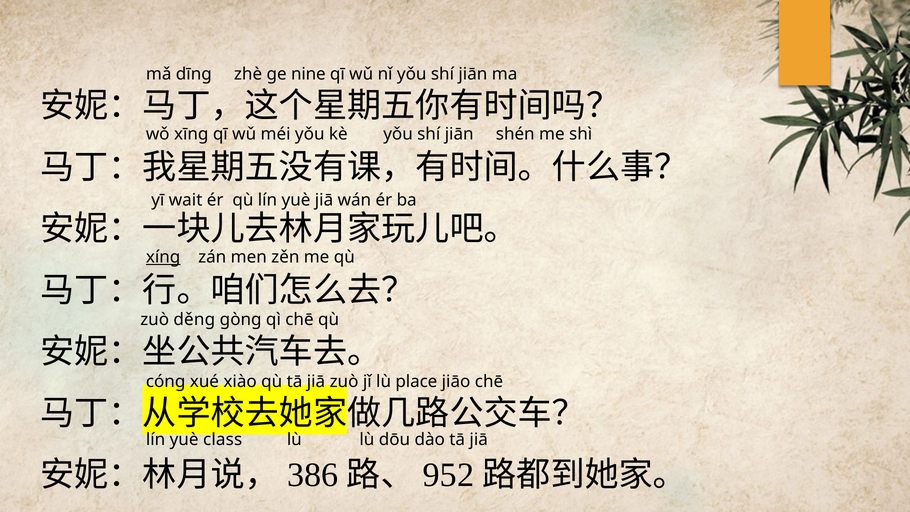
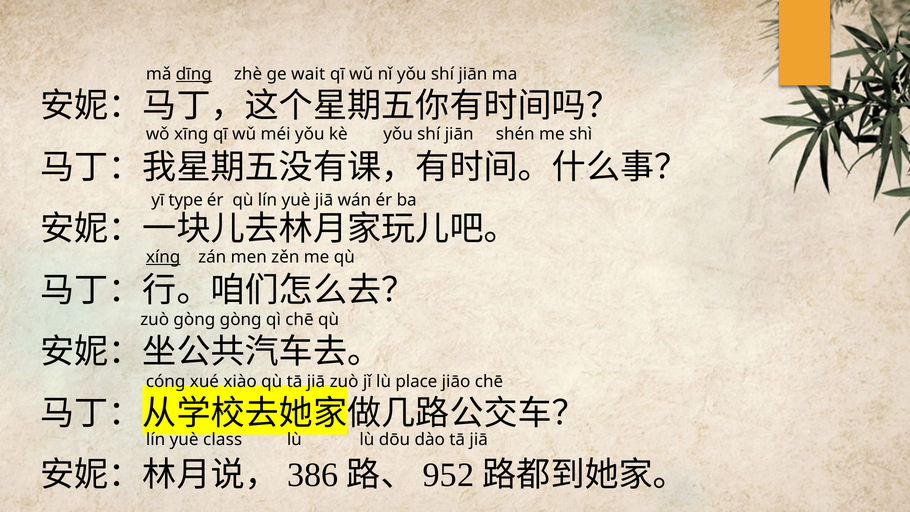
dīnɡ underline: none -> present
nine: nine -> wait
wait: wait -> type
zuò děnɡ: děnɡ -> ɡònɡ
